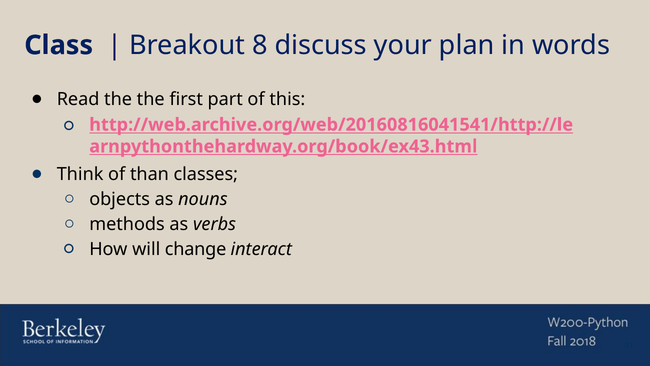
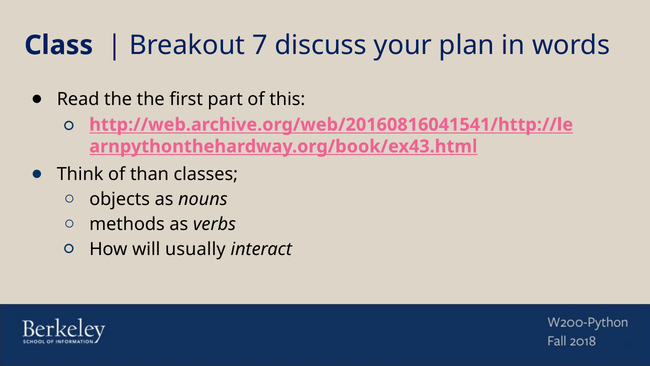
8: 8 -> 7
change: change -> usually
